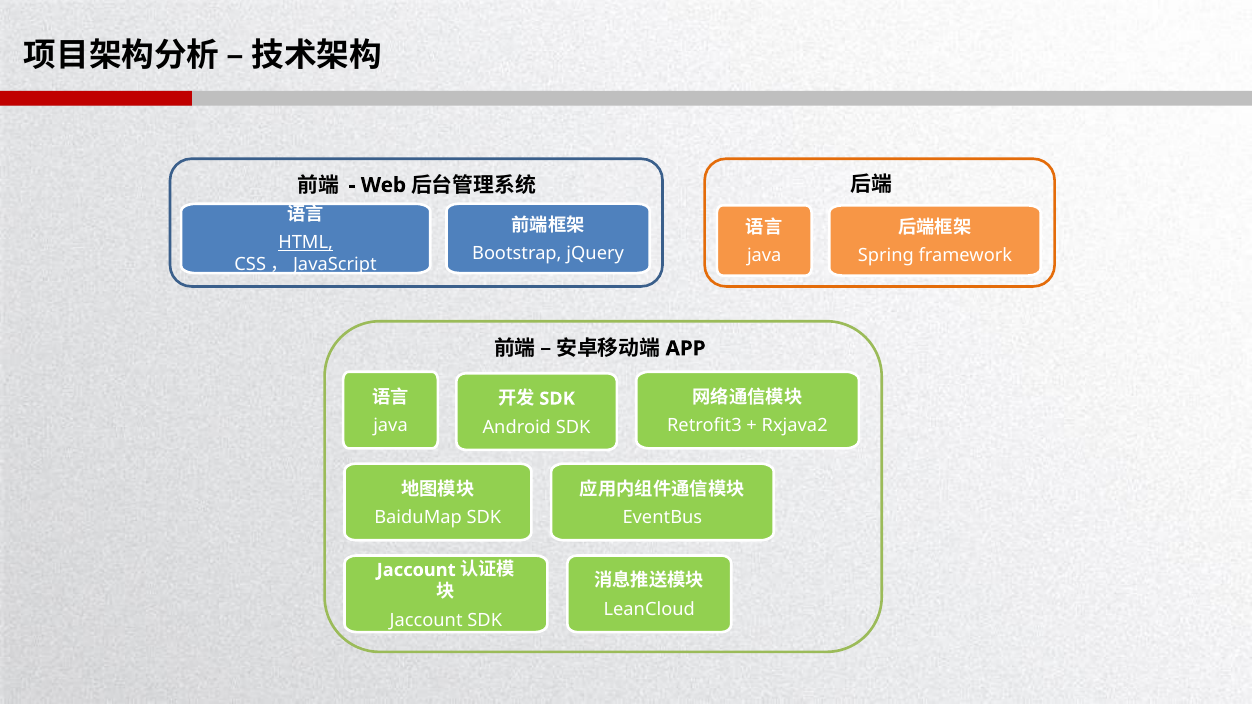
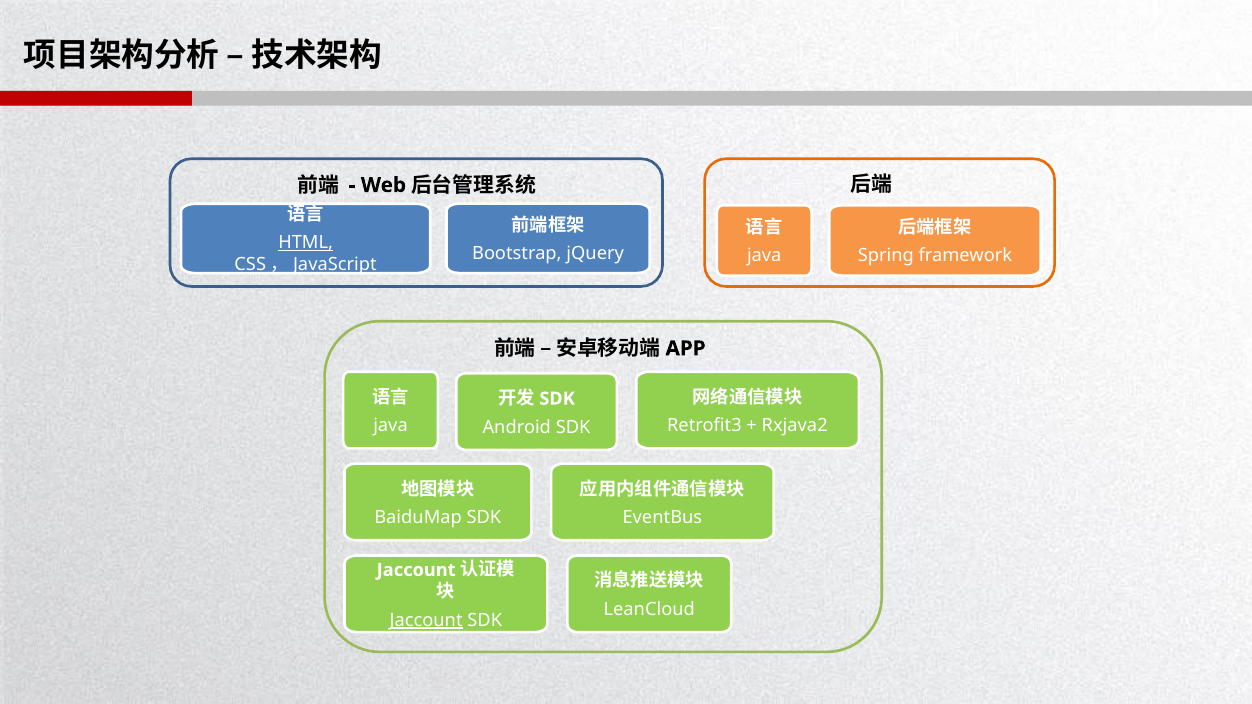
Jaccount at (426, 620) underline: none -> present
